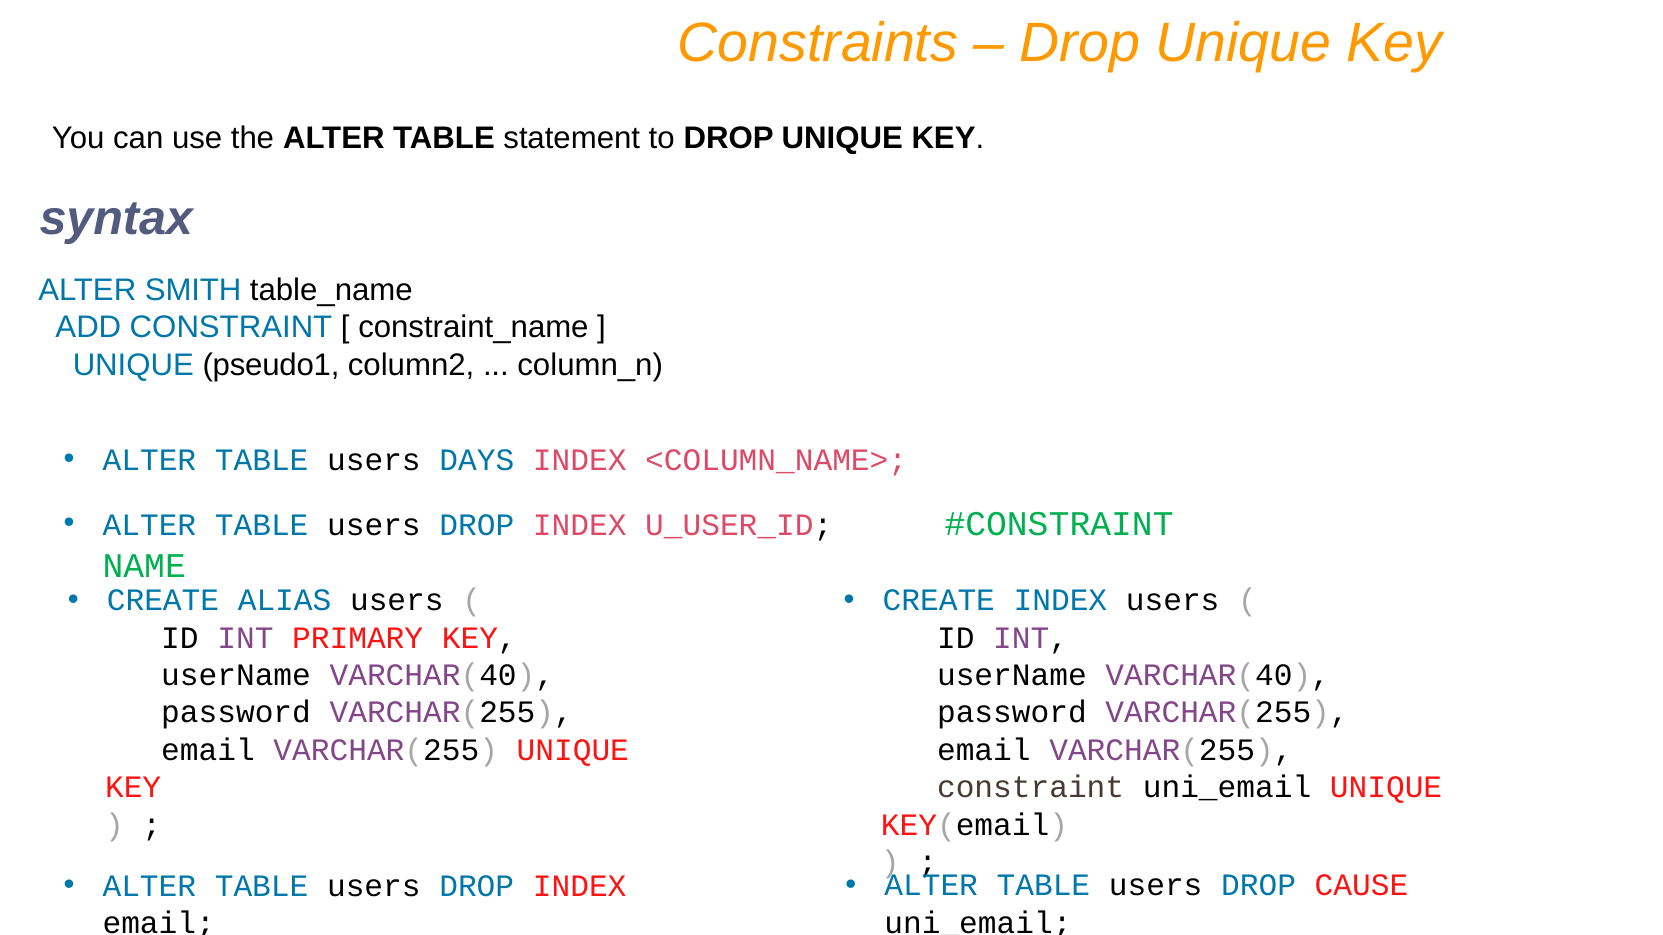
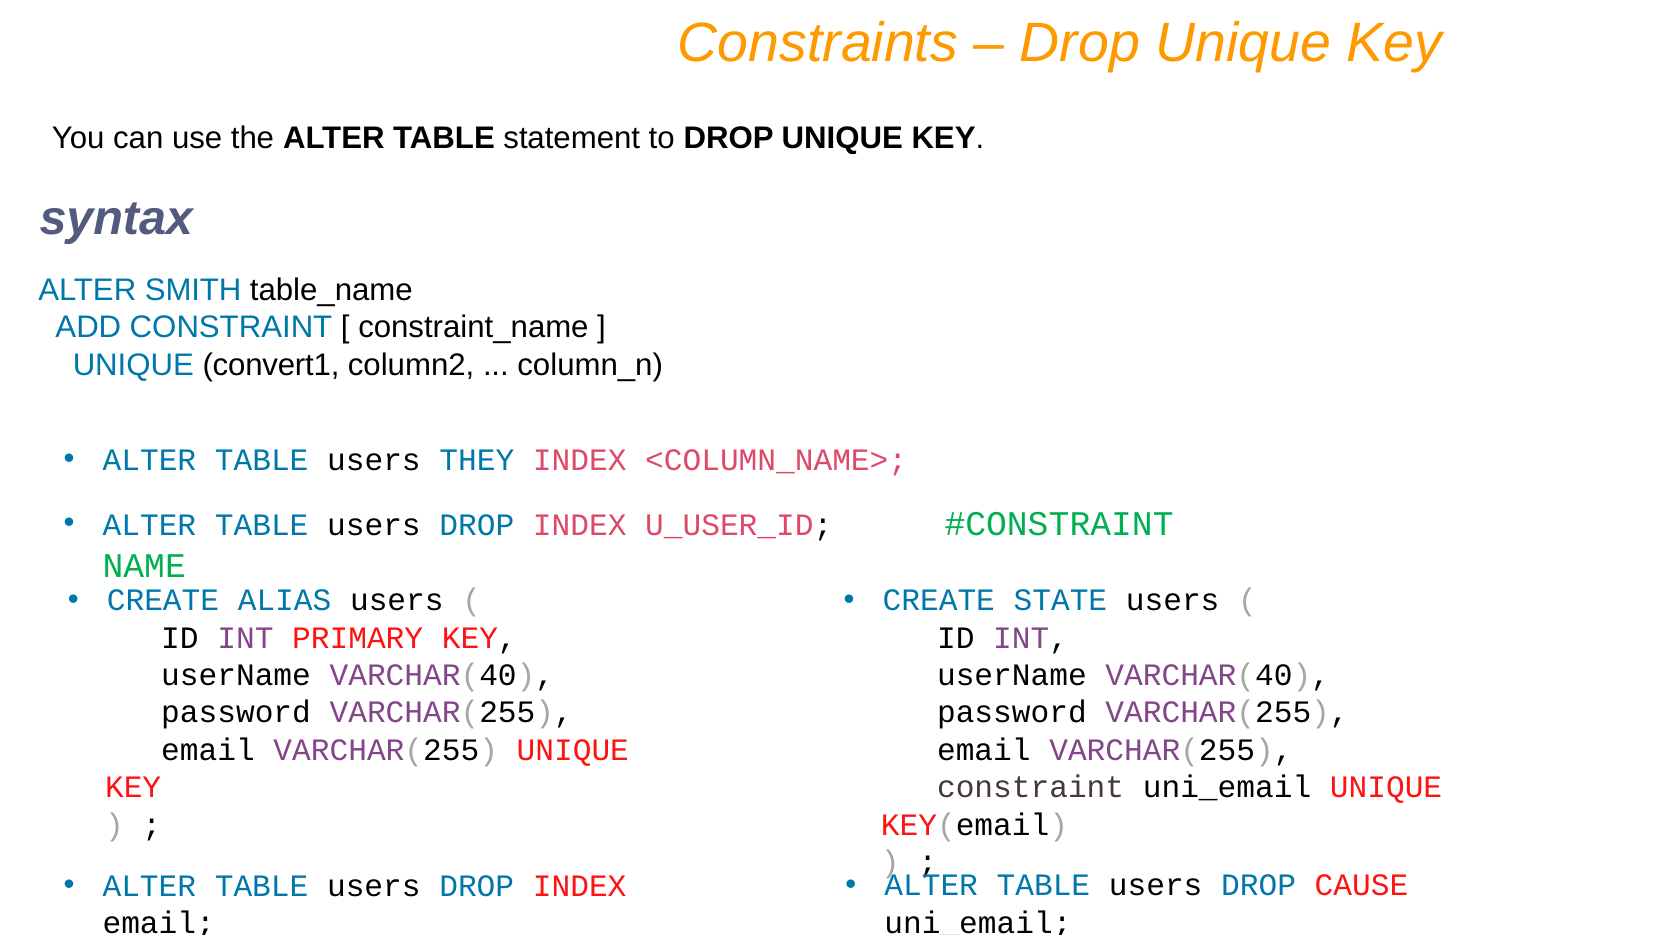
pseudo1: pseudo1 -> convert1
DAYS: DAYS -> THEY
CREATE INDEX: INDEX -> STATE
